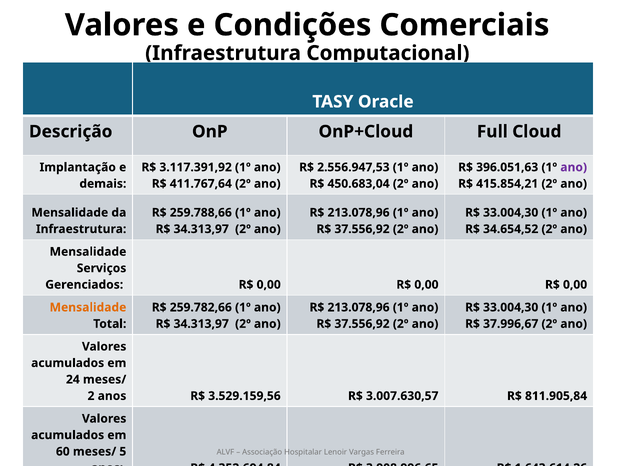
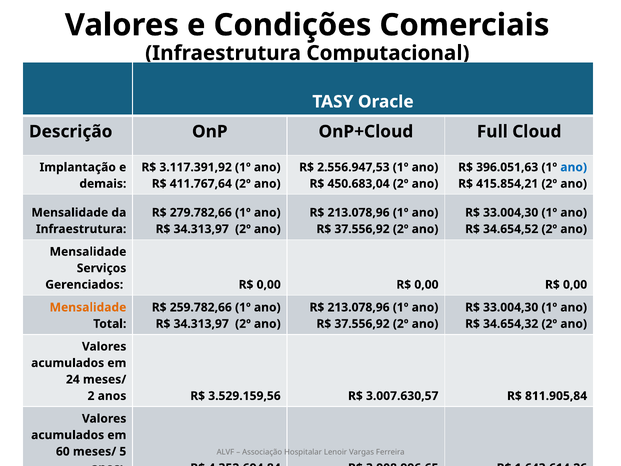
ano at (574, 167) colour: purple -> blue
259.788,66: 259.788,66 -> 279.782,66
37.996,67: 37.996,67 -> 34.654,32
